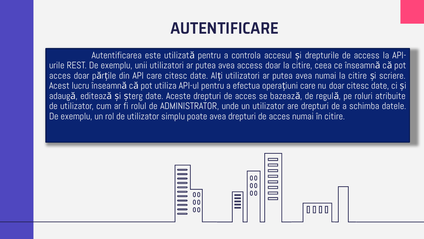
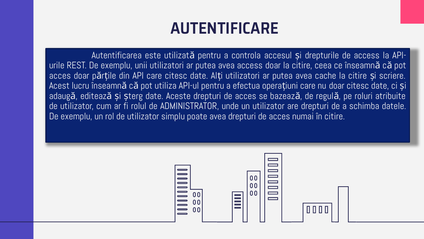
avea numai: numai -> cache
